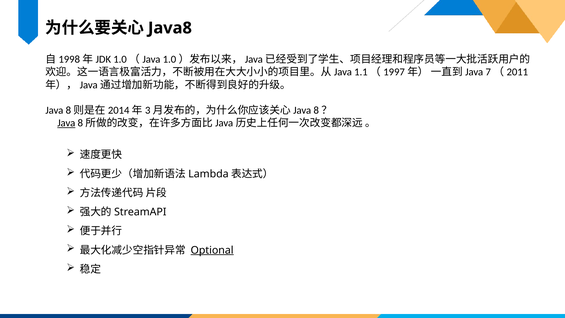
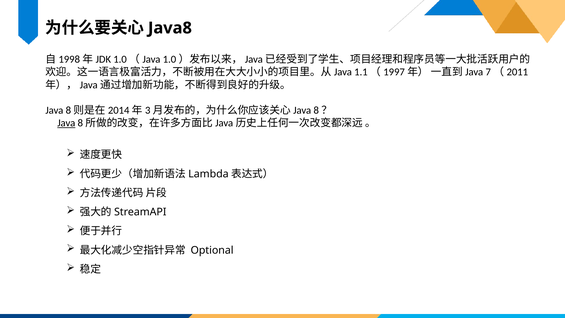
Optional underline: present -> none
